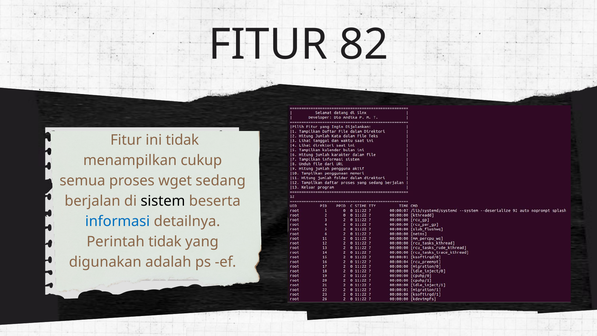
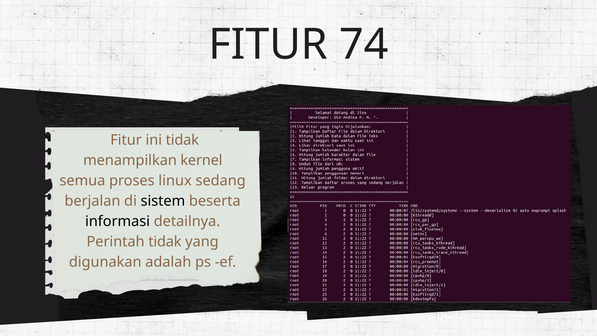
82: 82 -> 74
cukup: cukup -> kernel
wget: wget -> linux
informasi colour: blue -> black
